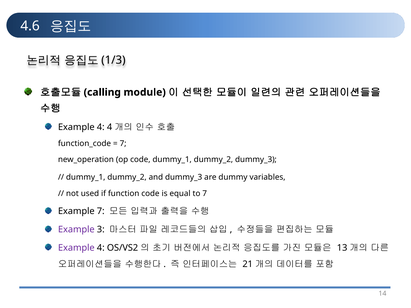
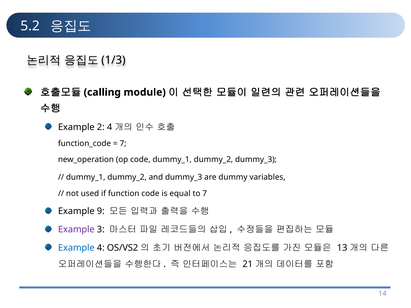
4.6: 4.6 -> 5.2
4 at (101, 127): 4 -> 2
Example 7: 7 -> 9
Example at (76, 248) colour: purple -> blue
